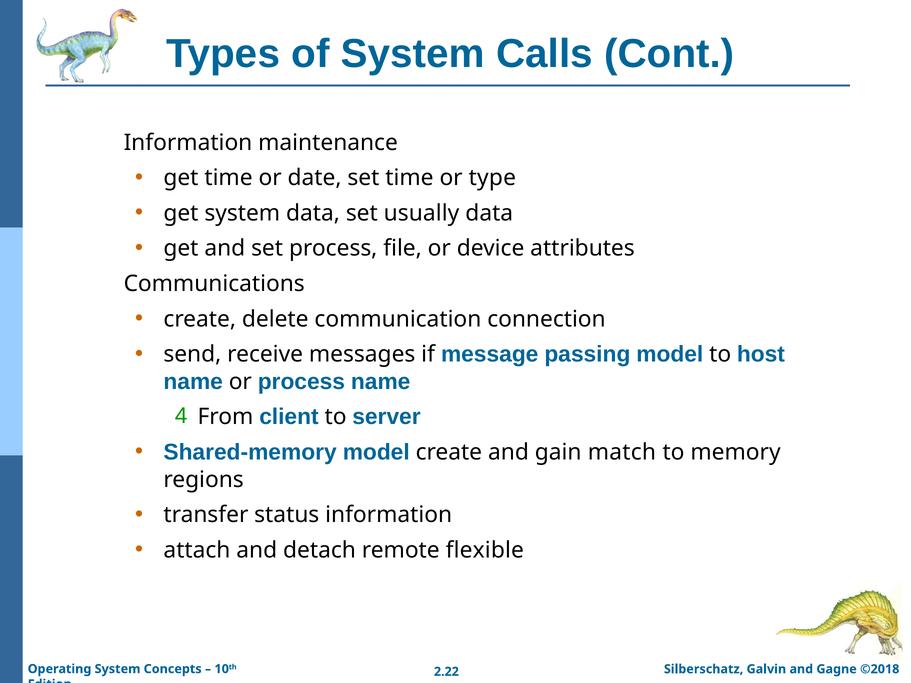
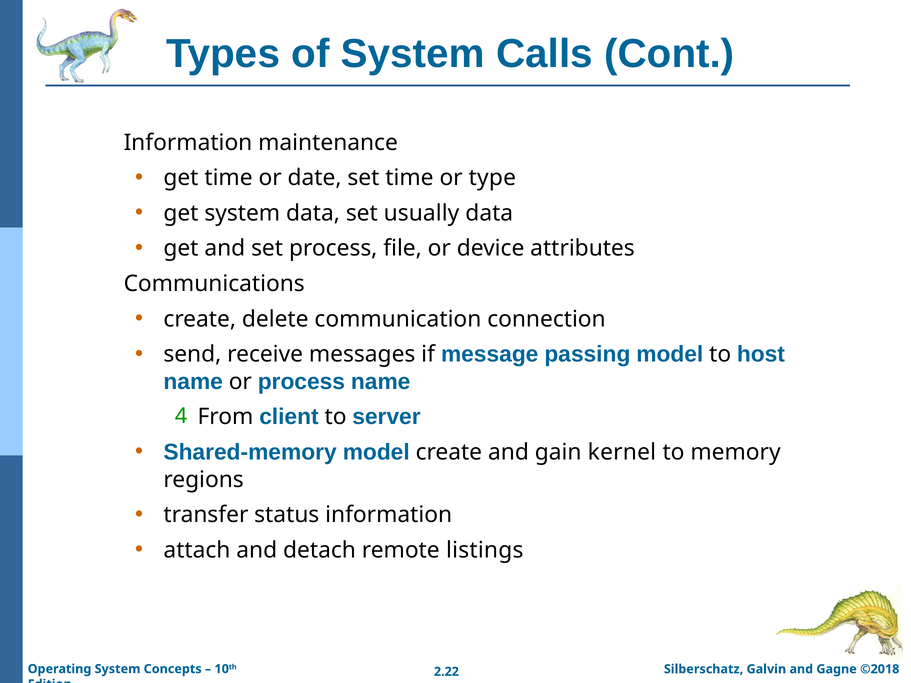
match: match -> kernel
flexible: flexible -> listings
